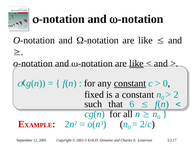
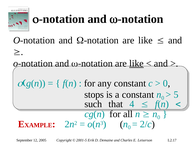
constant at (130, 83) underline: present -> none
fixed: fixed -> stops
2 at (176, 94): 2 -> 5
6: 6 -> 4
